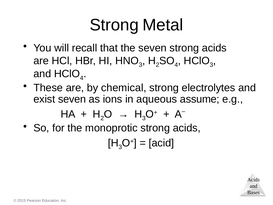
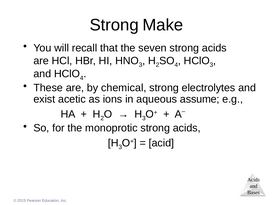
Metal: Metal -> Make
exist seven: seven -> acetic
